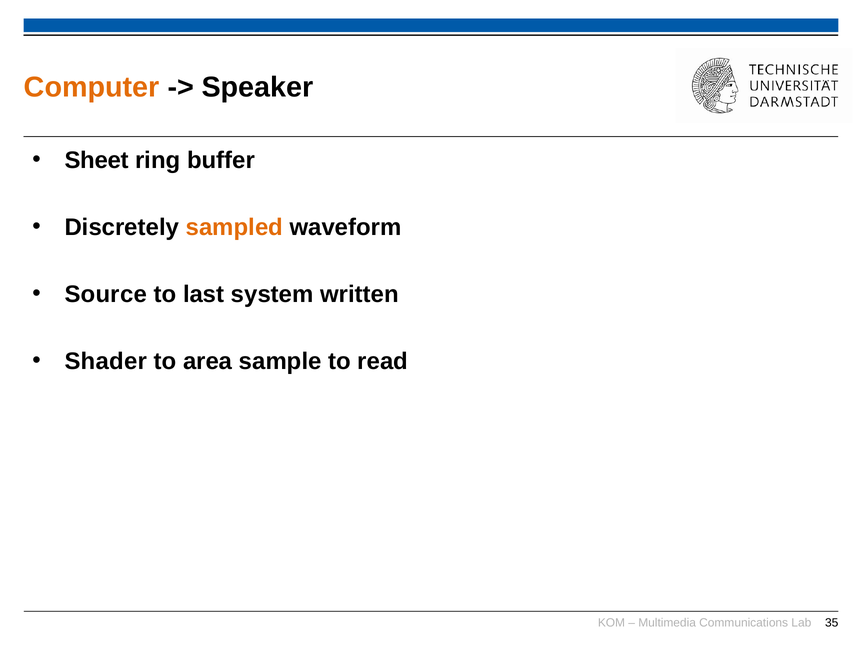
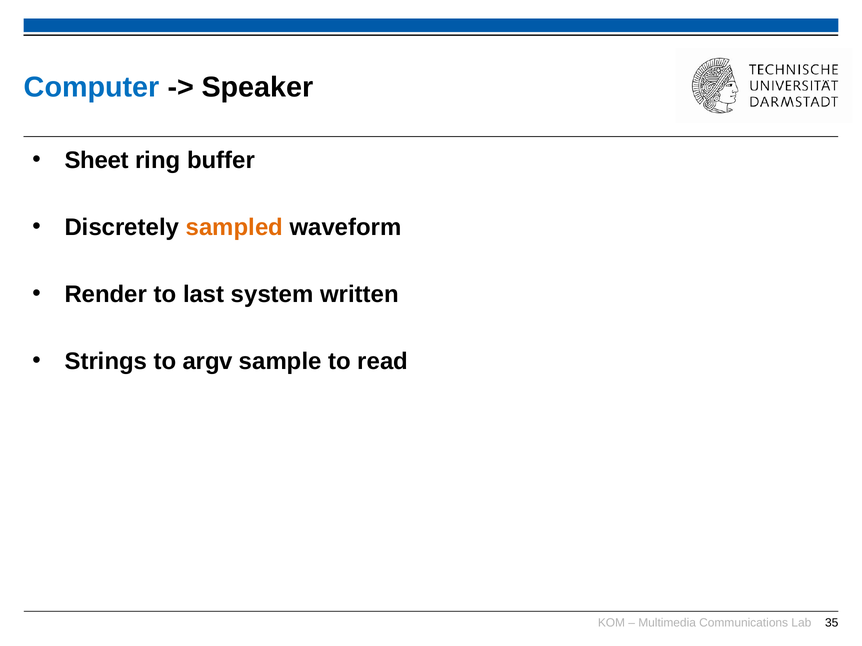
Computer colour: orange -> blue
Source: Source -> Render
Shader: Shader -> Strings
area: area -> argv
